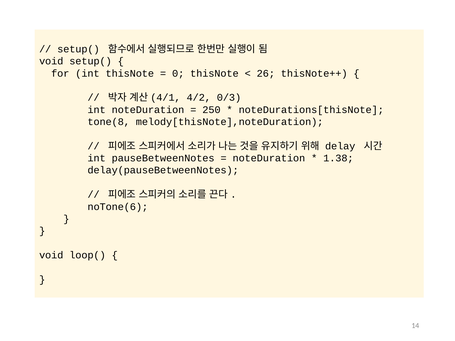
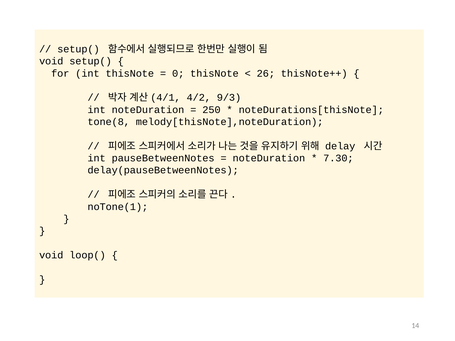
0/3: 0/3 -> 9/3
1.38: 1.38 -> 7.30
noTone(6: noTone(6 -> noTone(1
